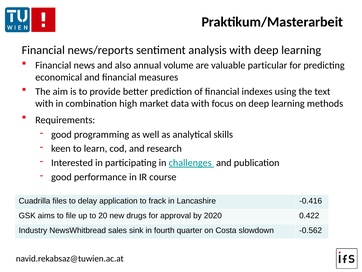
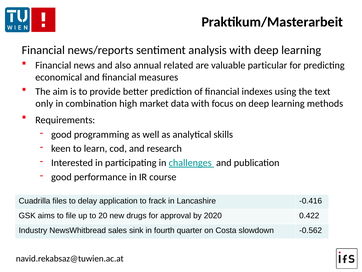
volume: volume -> related
with at (44, 103): with -> only
